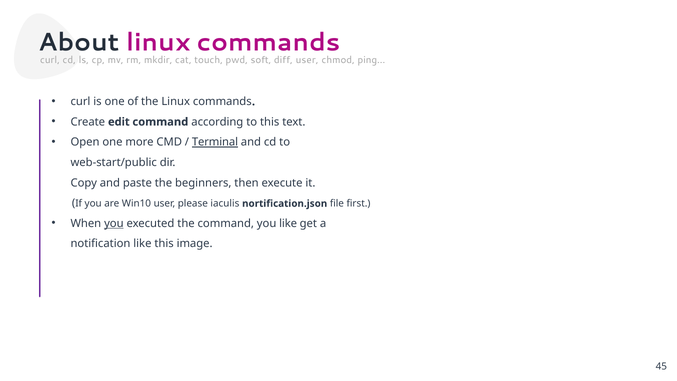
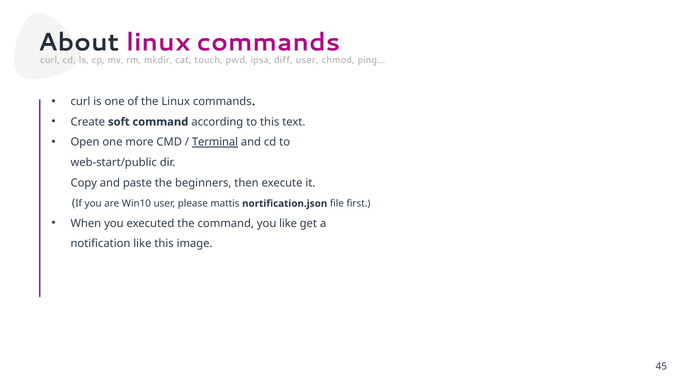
soft: soft -> ipsa
edit: edit -> soft
iaculis: iaculis -> mattis
you at (114, 223) underline: present -> none
